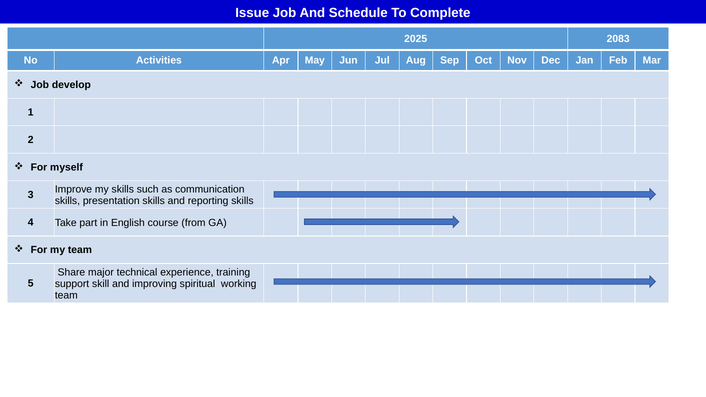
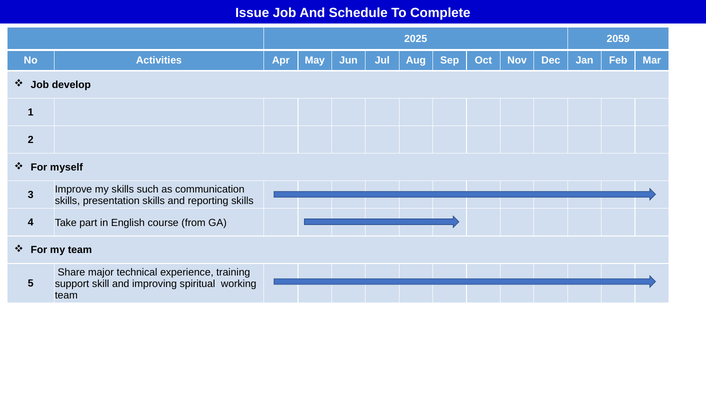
2083: 2083 -> 2059
